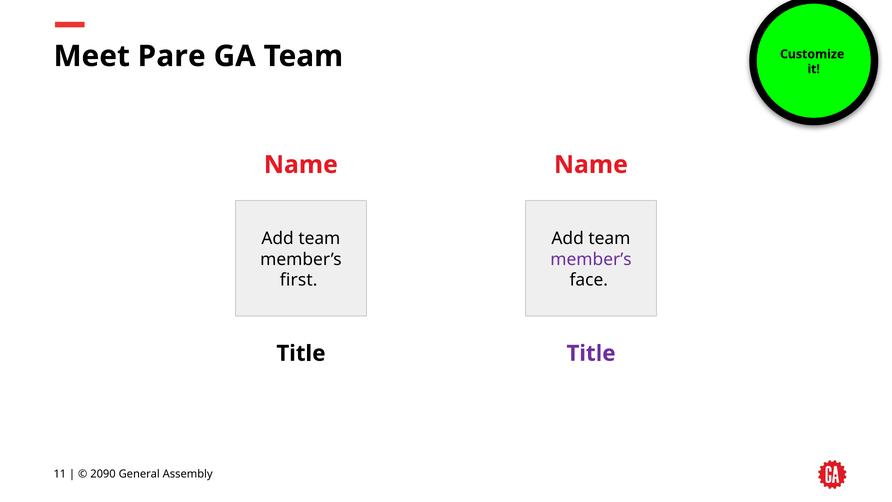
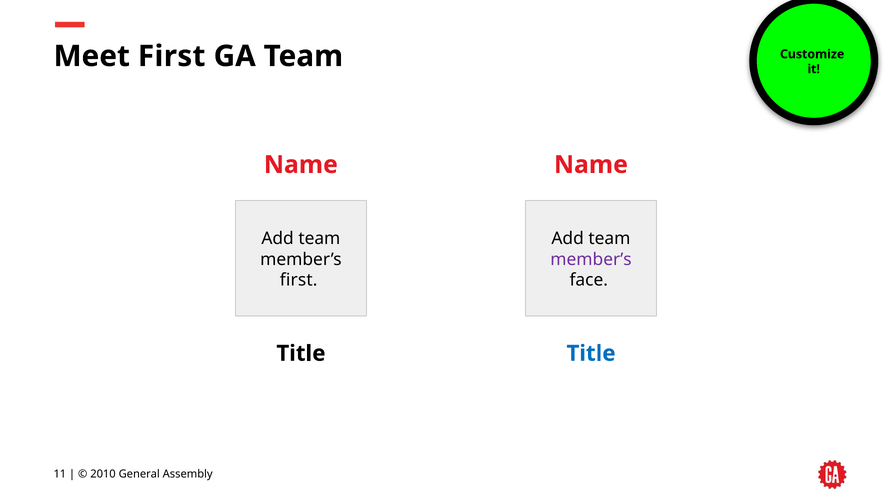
Meet Pare: Pare -> First
Title at (591, 353) colour: purple -> blue
2090: 2090 -> 2010
